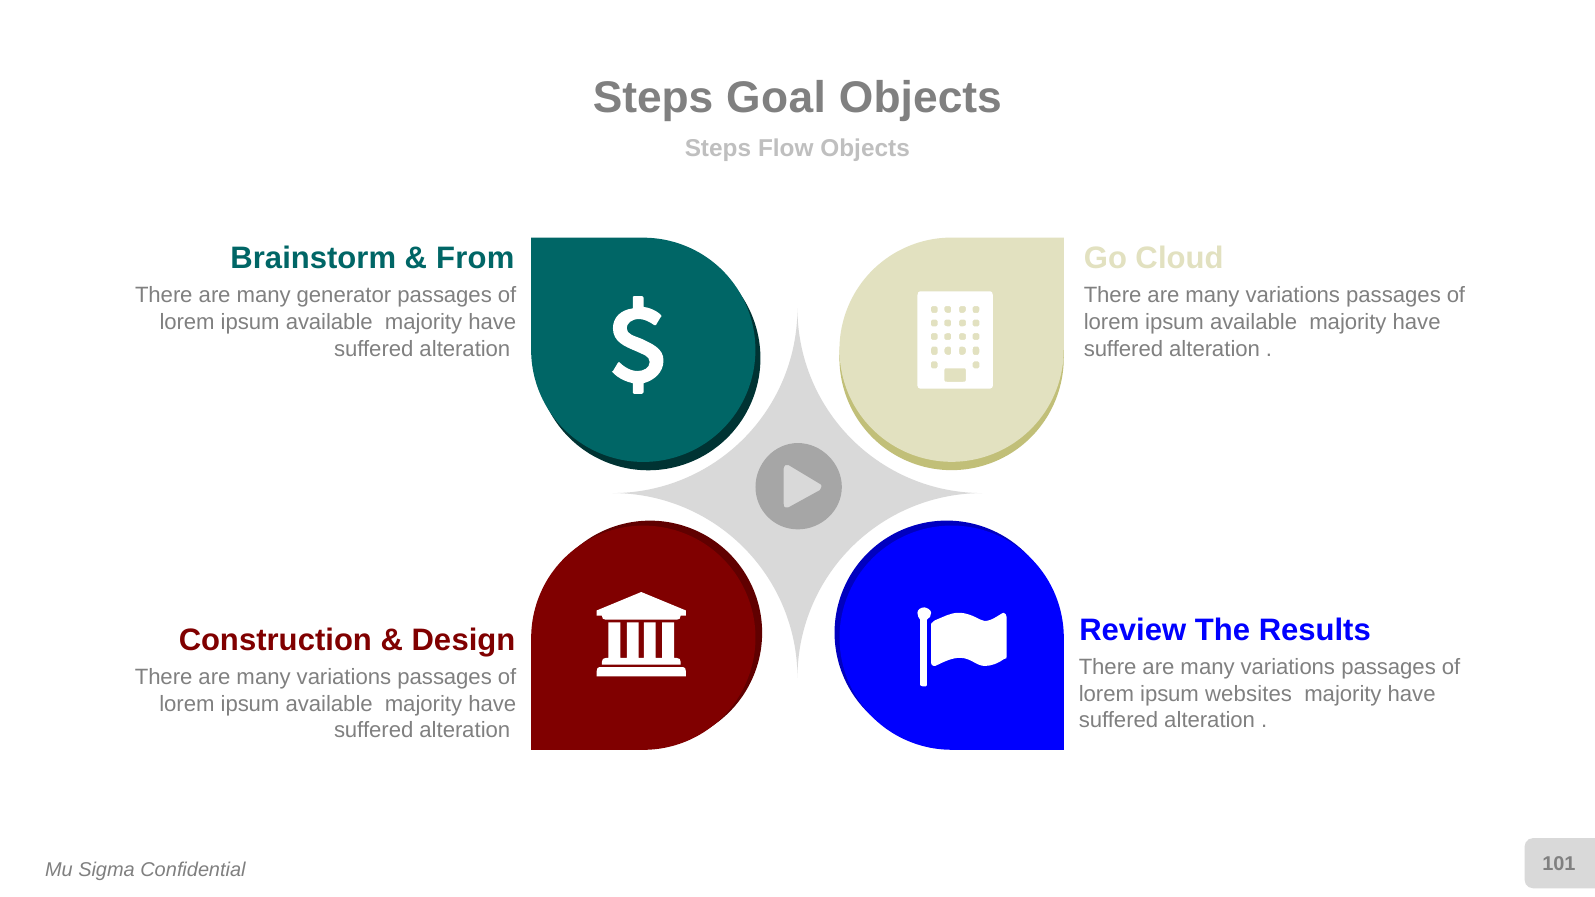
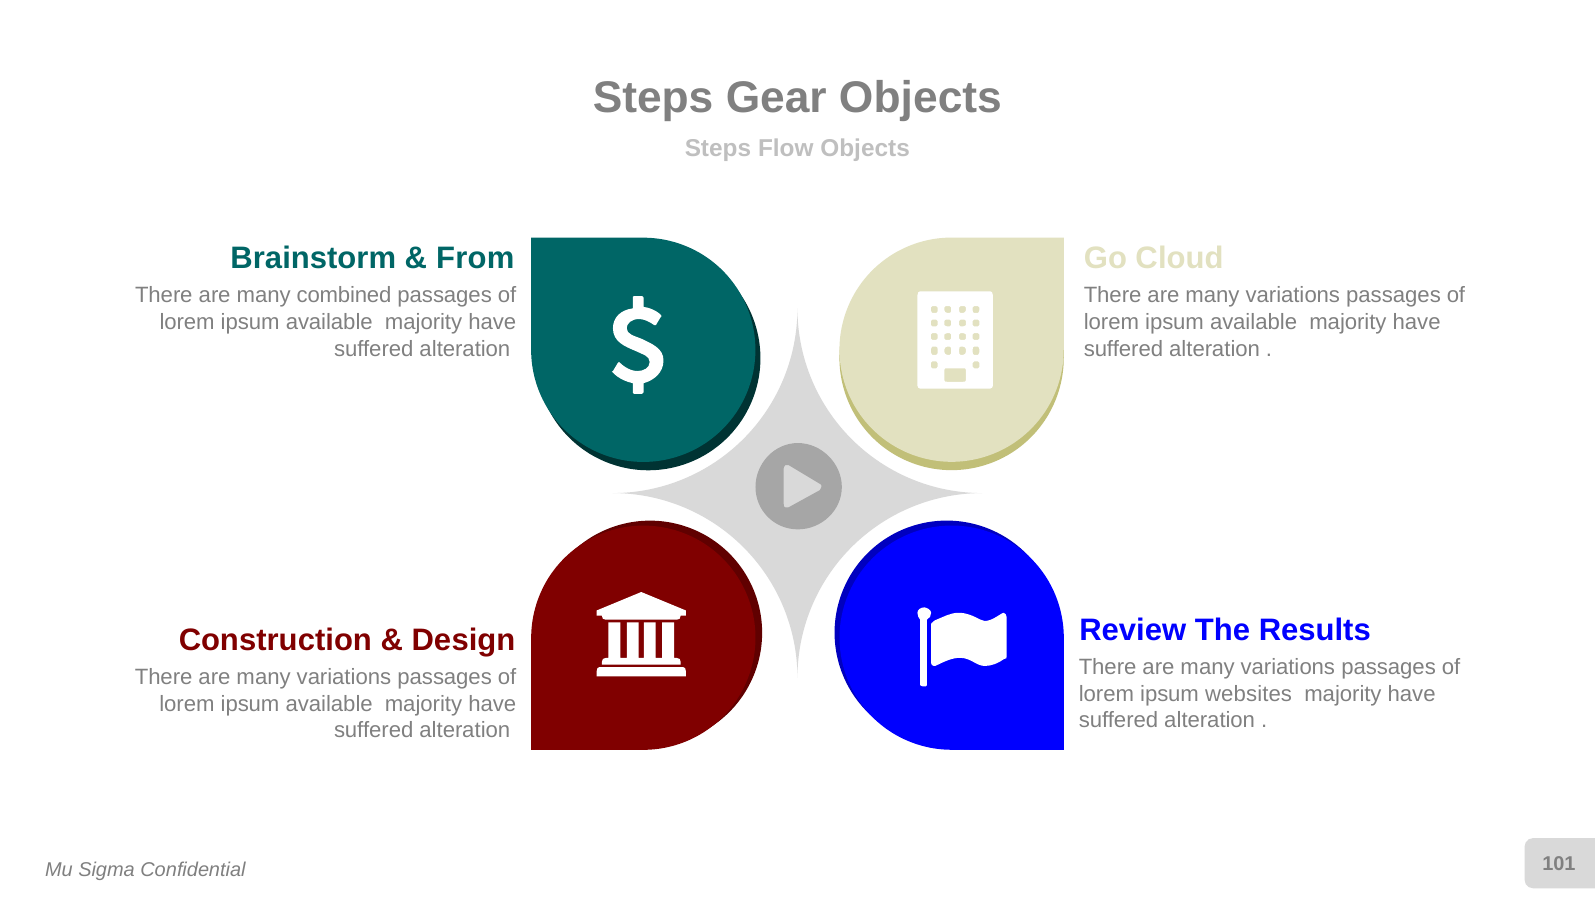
Goal: Goal -> Gear
generator: generator -> combined
